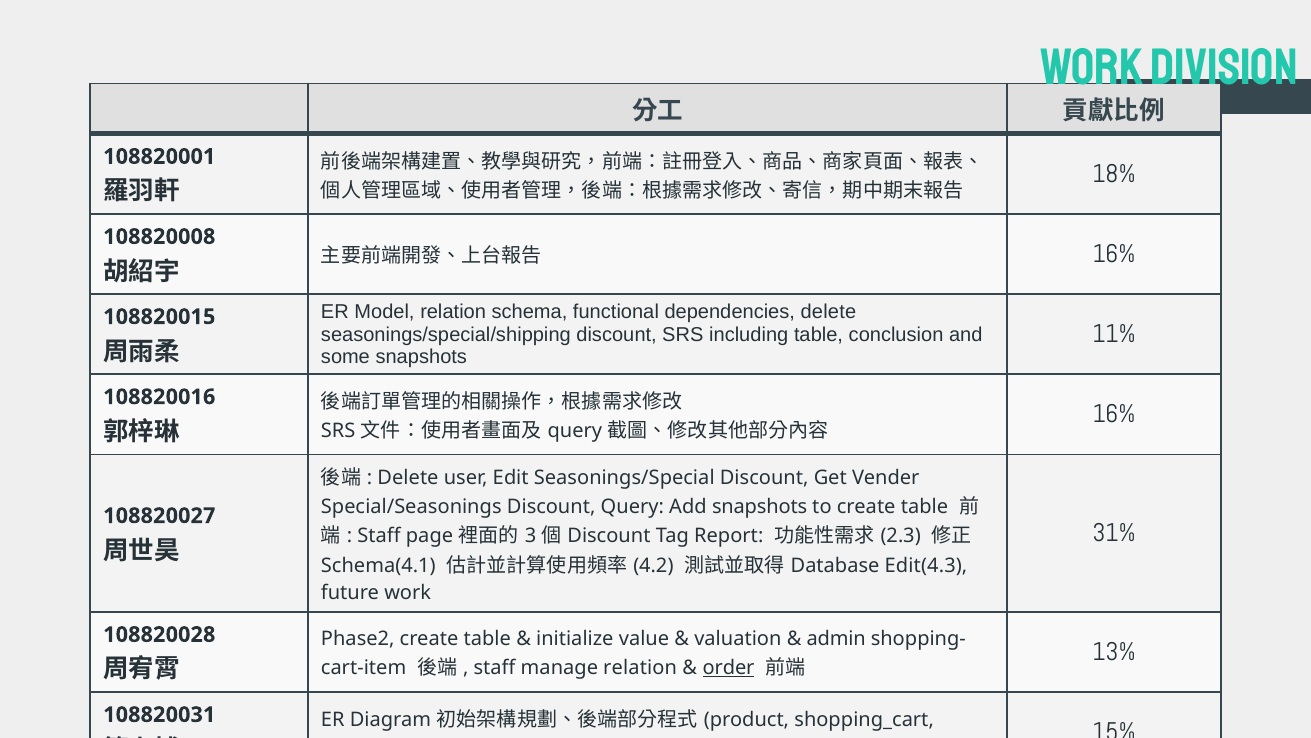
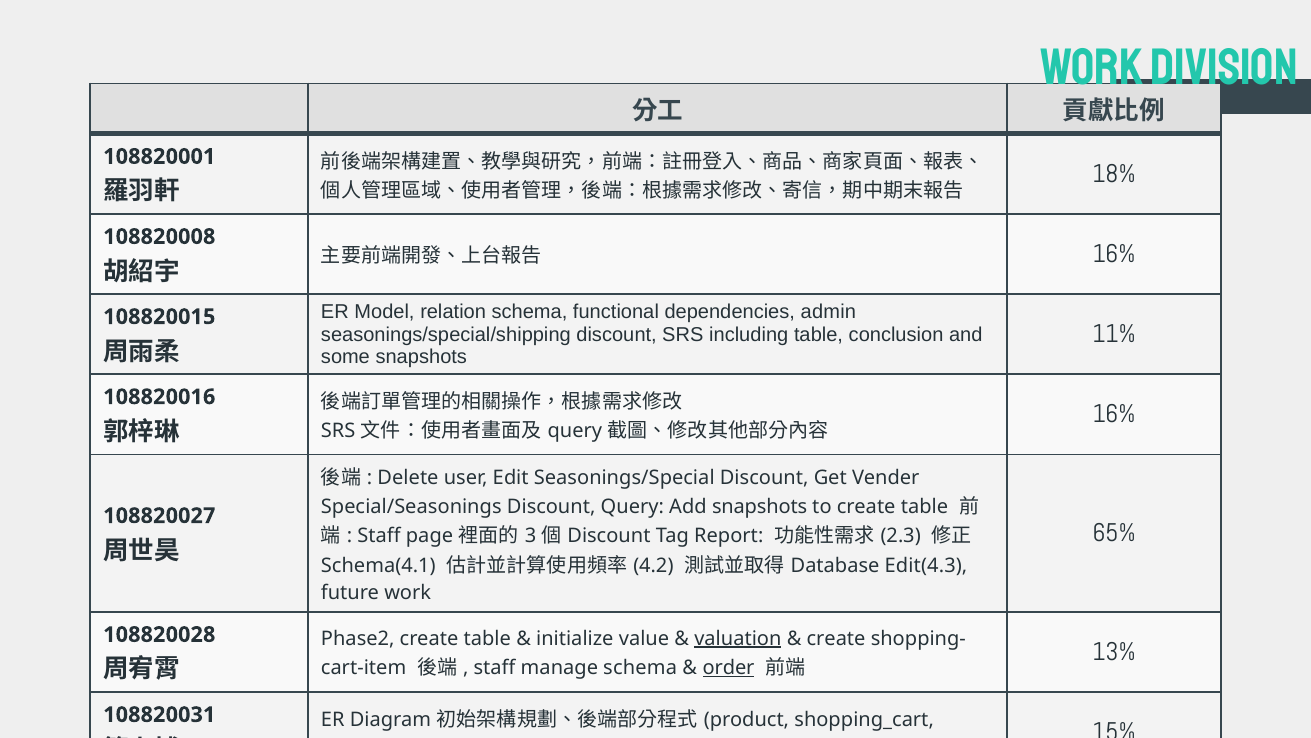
dependencies delete: delete -> admin
31%: 31% -> 65%
valuation at (738, 638) underline: none -> present
admin at (836, 638): admin -> create
manage relation: relation -> schema
